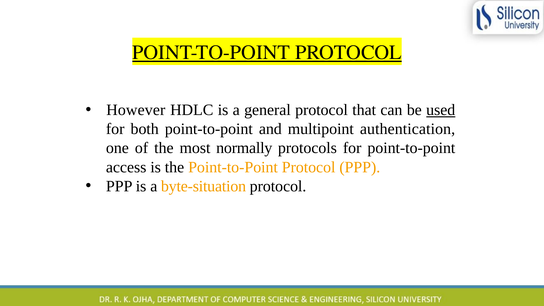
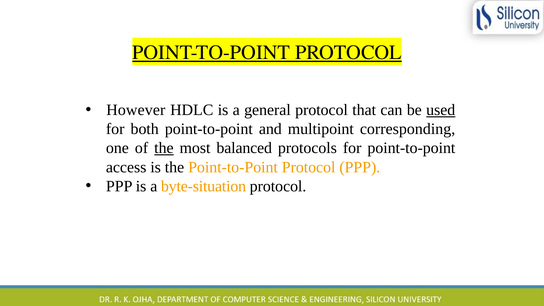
authentication: authentication -> corresponding
the at (164, 148) underline: none -> present
normally: normally -> balanced
